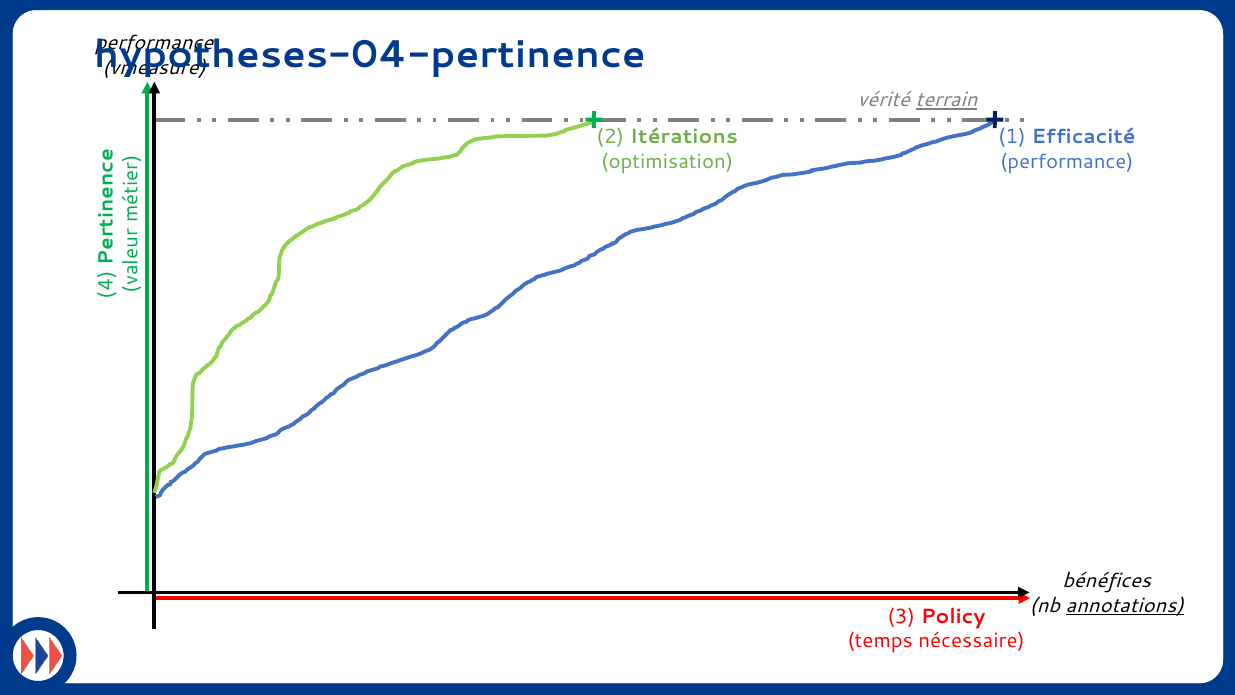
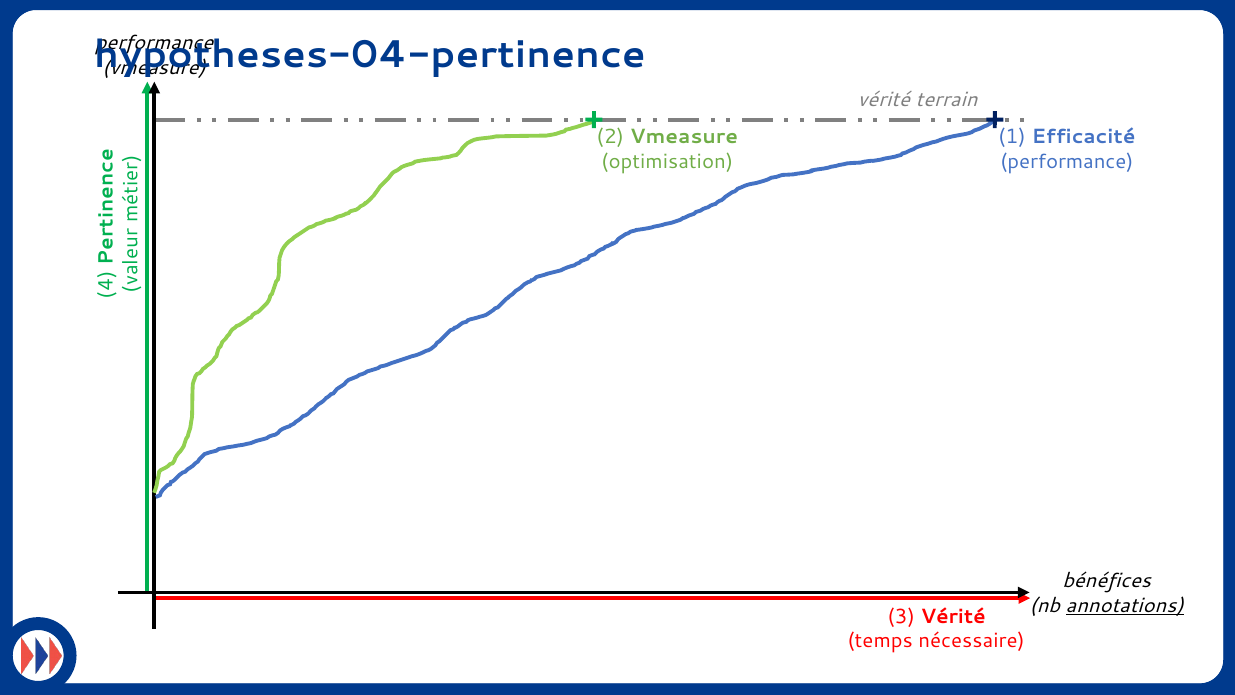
terrain underline: present -> none
2 Itérations: Itérations -> Vmeasure
3 Policy: Policy -> Vérité
